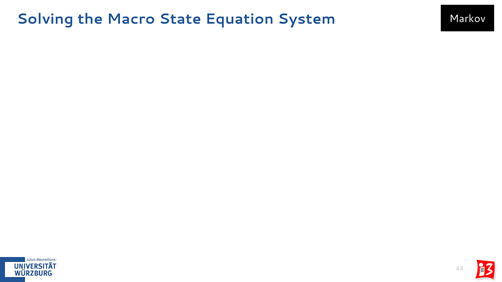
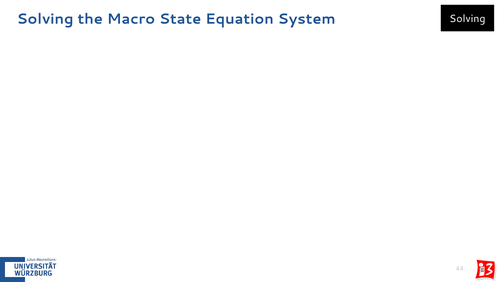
Markov at (467, 19): Markov -> Solving
